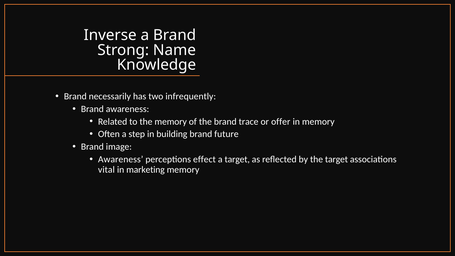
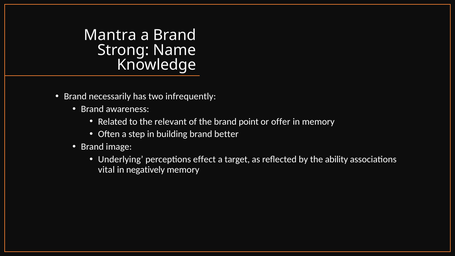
Inverse: Inverse -> Mantra
the memory: memory -> relevant
trace: trace -> point
future: future -> better
Awareness at (121, 159): Awareness -> Underlying
the target: target -> ability
marketing: marketing -> negatively
